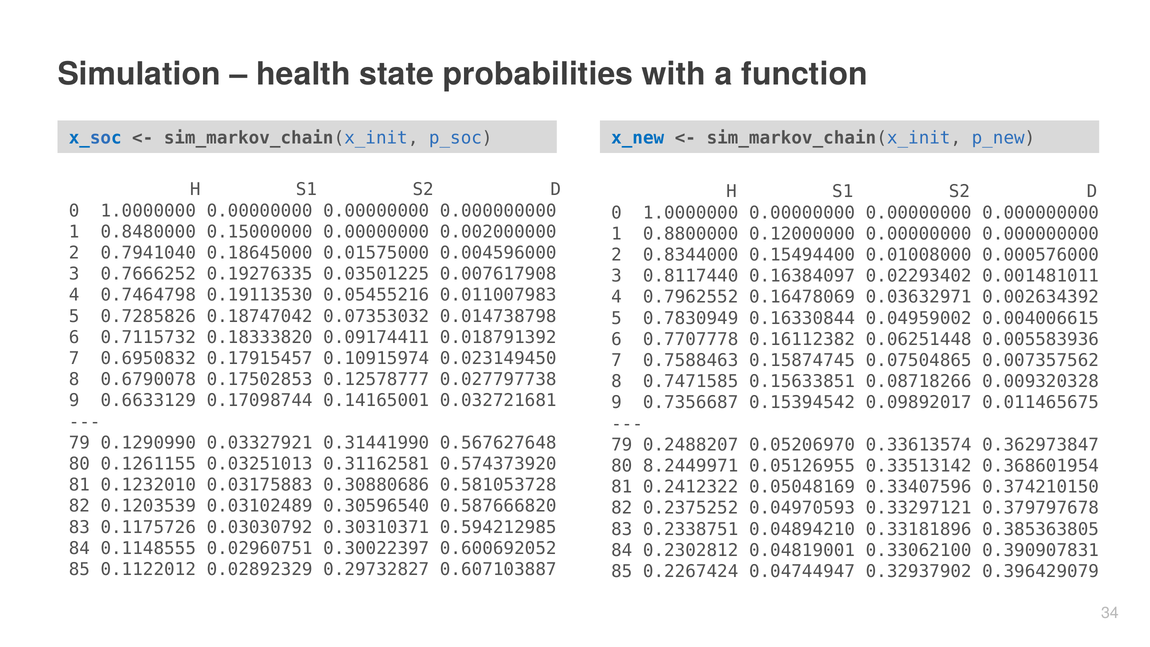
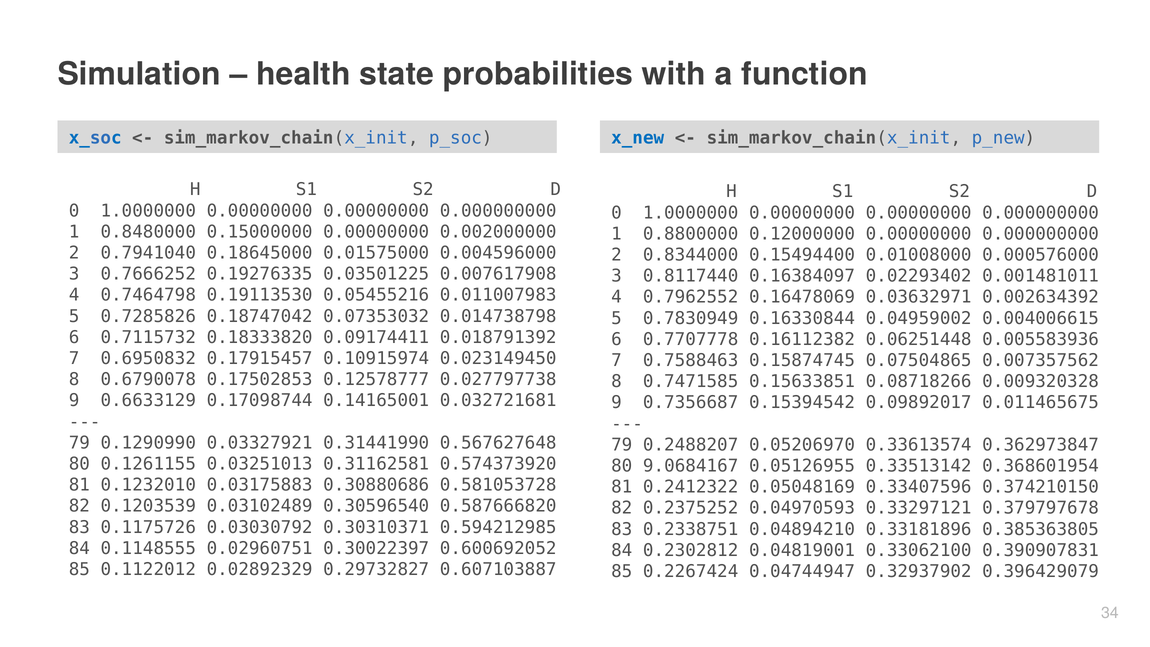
8.2449971: 8.2449971 -> 9.0684167
